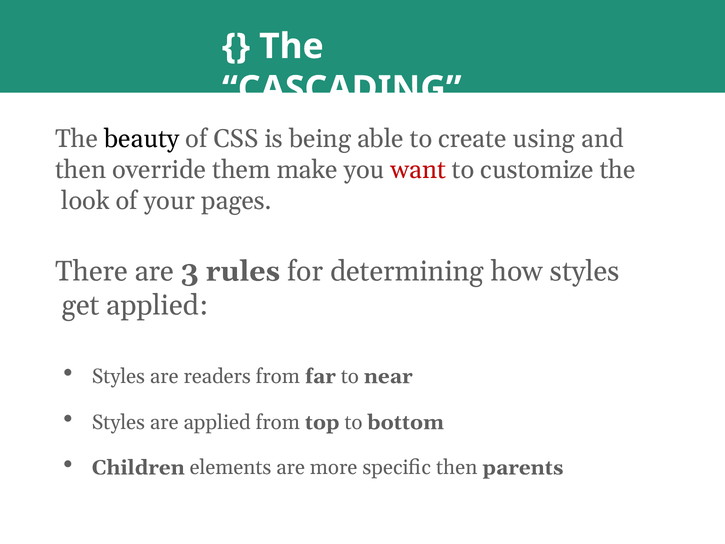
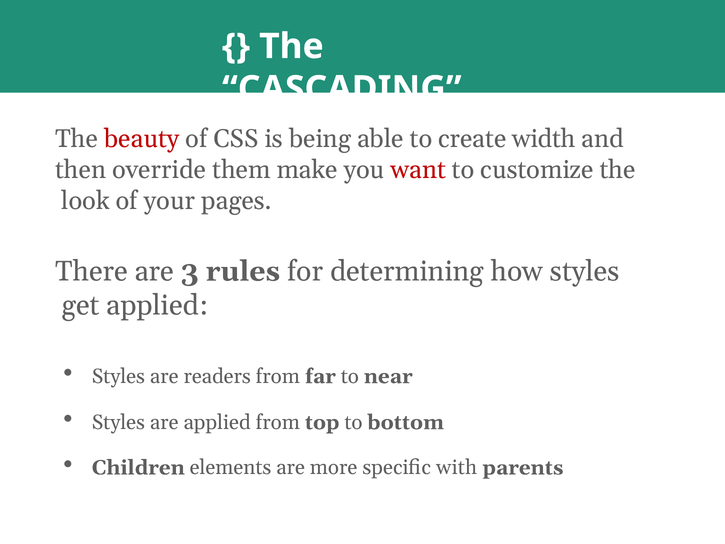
beauty colour: black -> red
using: using -> width
specific then: then -> with
